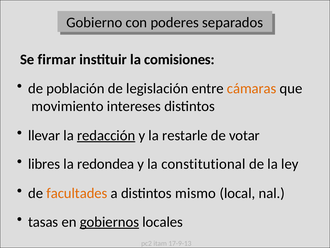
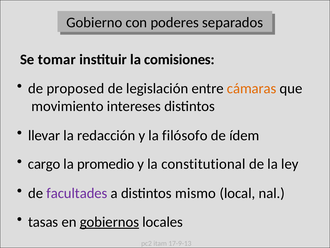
firmar: firmar -> tomar
población: población -> proposed
redacción underline: present -> none
restarle: restarle -> filósofo
votar: votar -> ídem
libres: libres -> cargo
redondea: redondea -> promedio
facultades colour: orange -> purple
